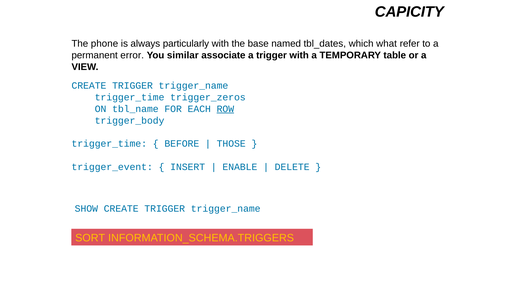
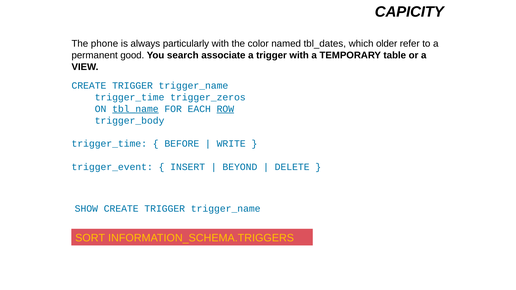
base: base -> color
what: what -> older
error: error -> good
similar: similar -> search
tbl_name underline: none -> present
THOSE: THOSE -> WRITE
ENABLE: ENABLE -> BEYOND
